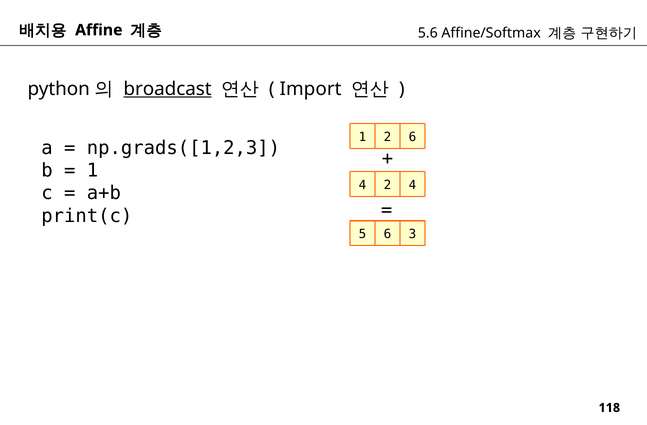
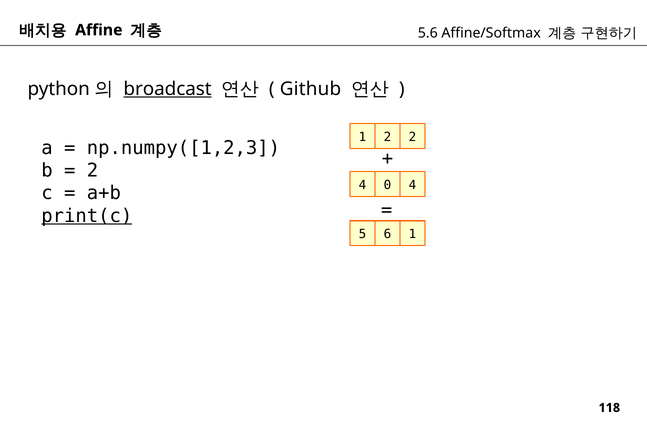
Import: Import -> Github
2 6: 6 -> 2
np.grads([1,2,3: np.grads([1,2,3 -> np.numpy([1,2,3
1 at (92, 171): 1 -> 2
4 2: 2 -> 0
print(c underline: none -> present
6 3: 3 -> 1
